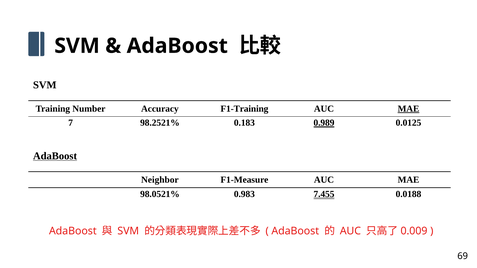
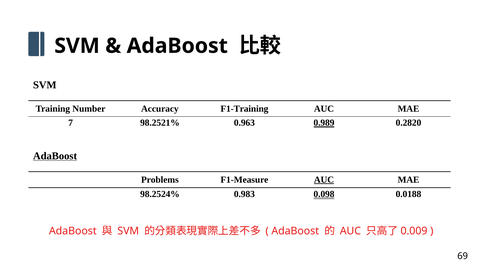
MAE at (408, 109) underline: present -> none
0.183: 0.183 -> 0.963
0.0125: 0.0125 -> 0.2820
Neighbor: Neighbor -> Problems
AUC at (324, 180) underline: none -> present
98.0521%: 98.0521% -> 98.2524%
7.455: 7.455 -> 0.098
